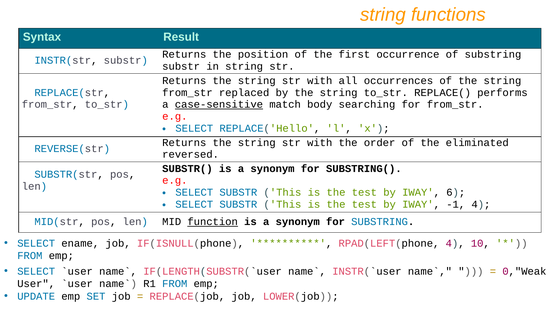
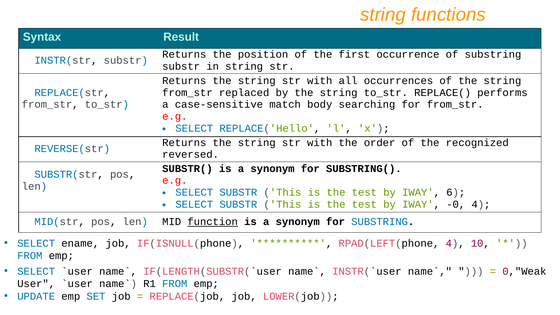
case-sensitive underline: present -> none
eliminated: eliminated -> recognized
-1: -1 -> -0
